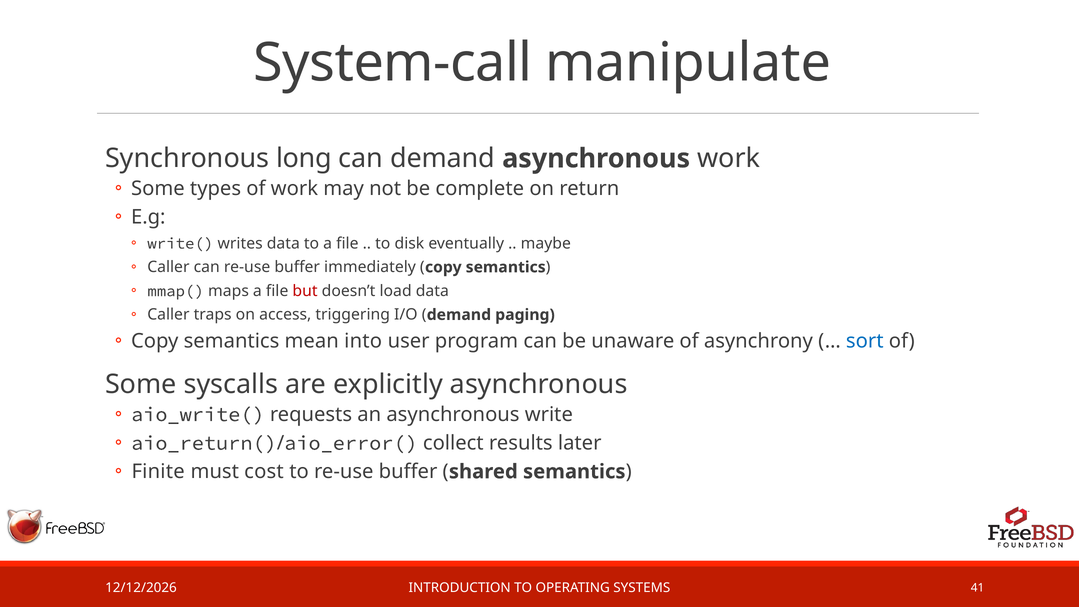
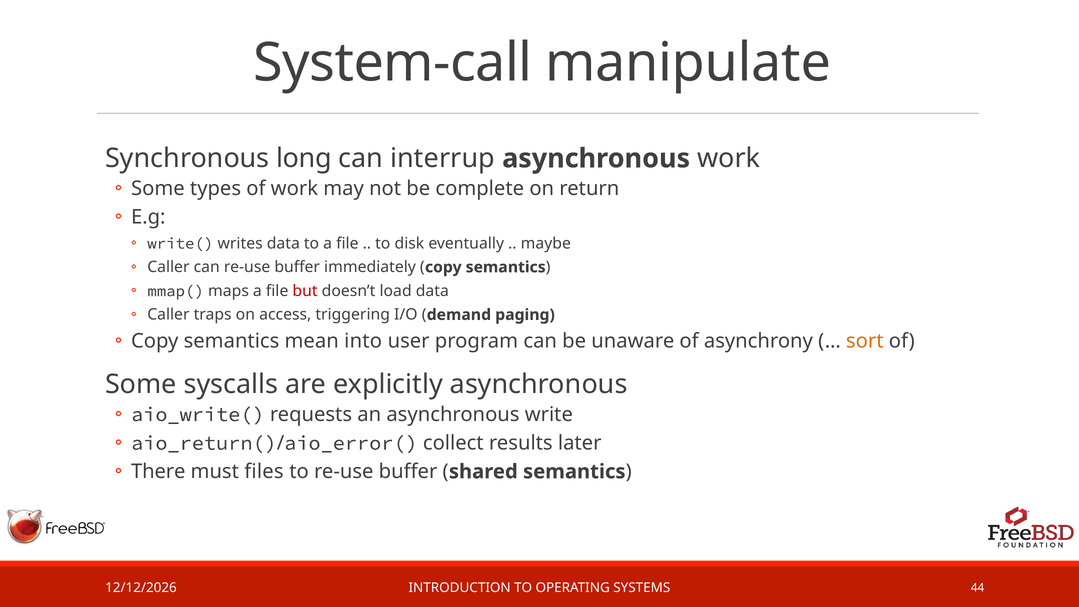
can demand: demand -> interrup
sort colour: blue -> orange
Finite: Finite -> There
cost: cost -> files
41: 41 -> 44
